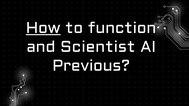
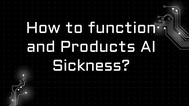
How underline: present -> none
Scientist: Scientist -> Products
Previous: Previous -> Sickness
